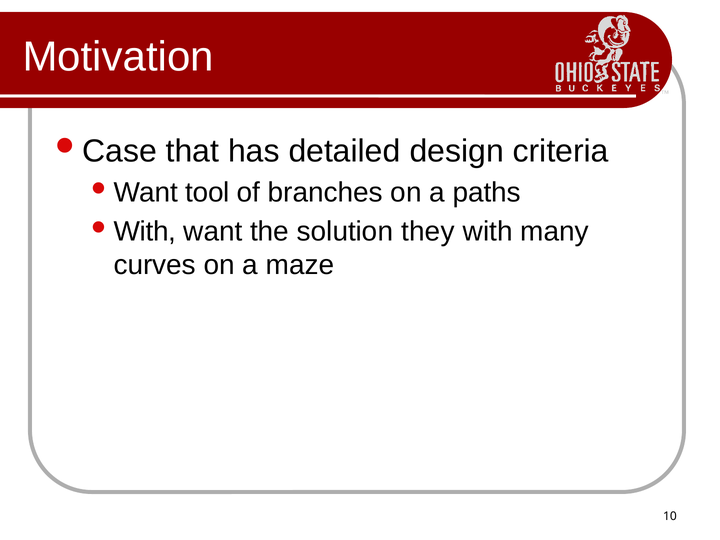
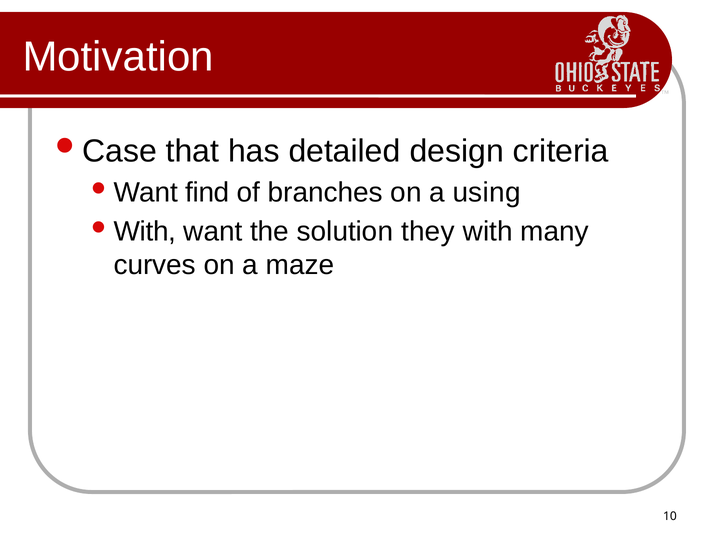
tool: tool -> find
paths: paths -> using
